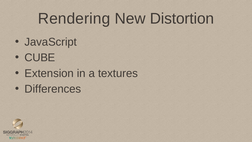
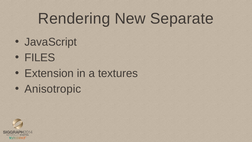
Distortion: Distortion -> Separate
CUBE: CUBE -> FILES
Differences: Differences -> Anisotropic
